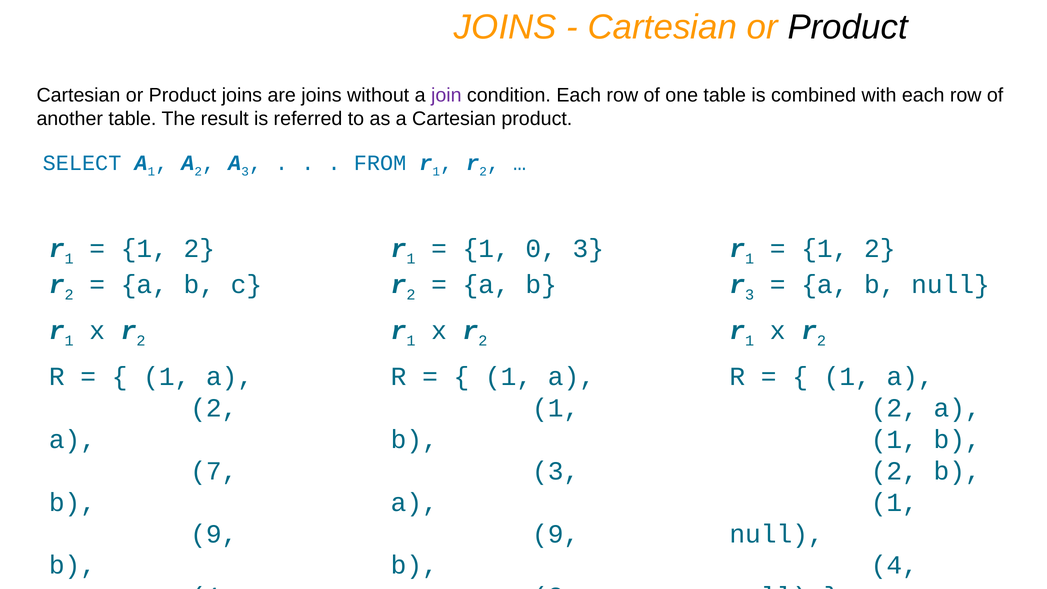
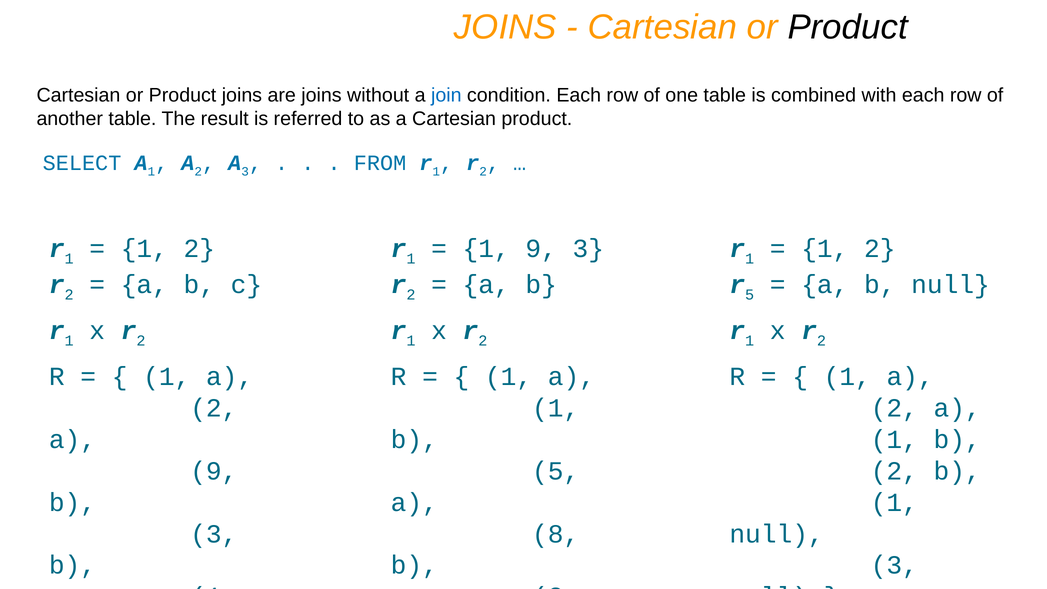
join colour: purple -> blue
1 0: 0 -> 9
r 3: 3 -> 5
7 at (214, 471): 7 -> 9
3 at (556, 471): 3 -> 5
9 at (214, 534): 9 -> 3
9 at (556, 534): 9 -> 8
4 at (894, 565): 4 -> 3
